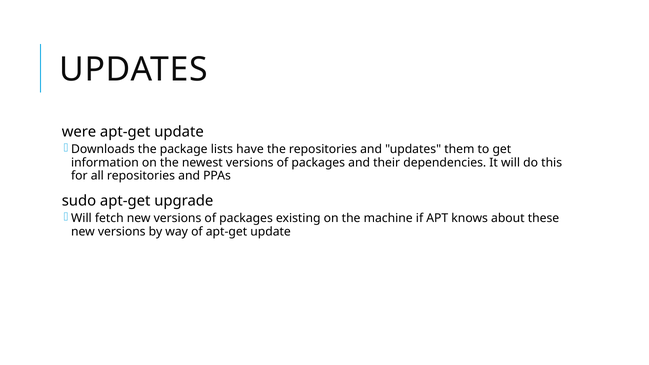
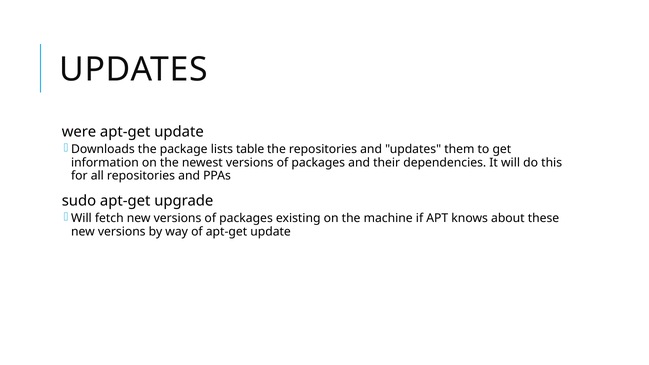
have: have -> table
